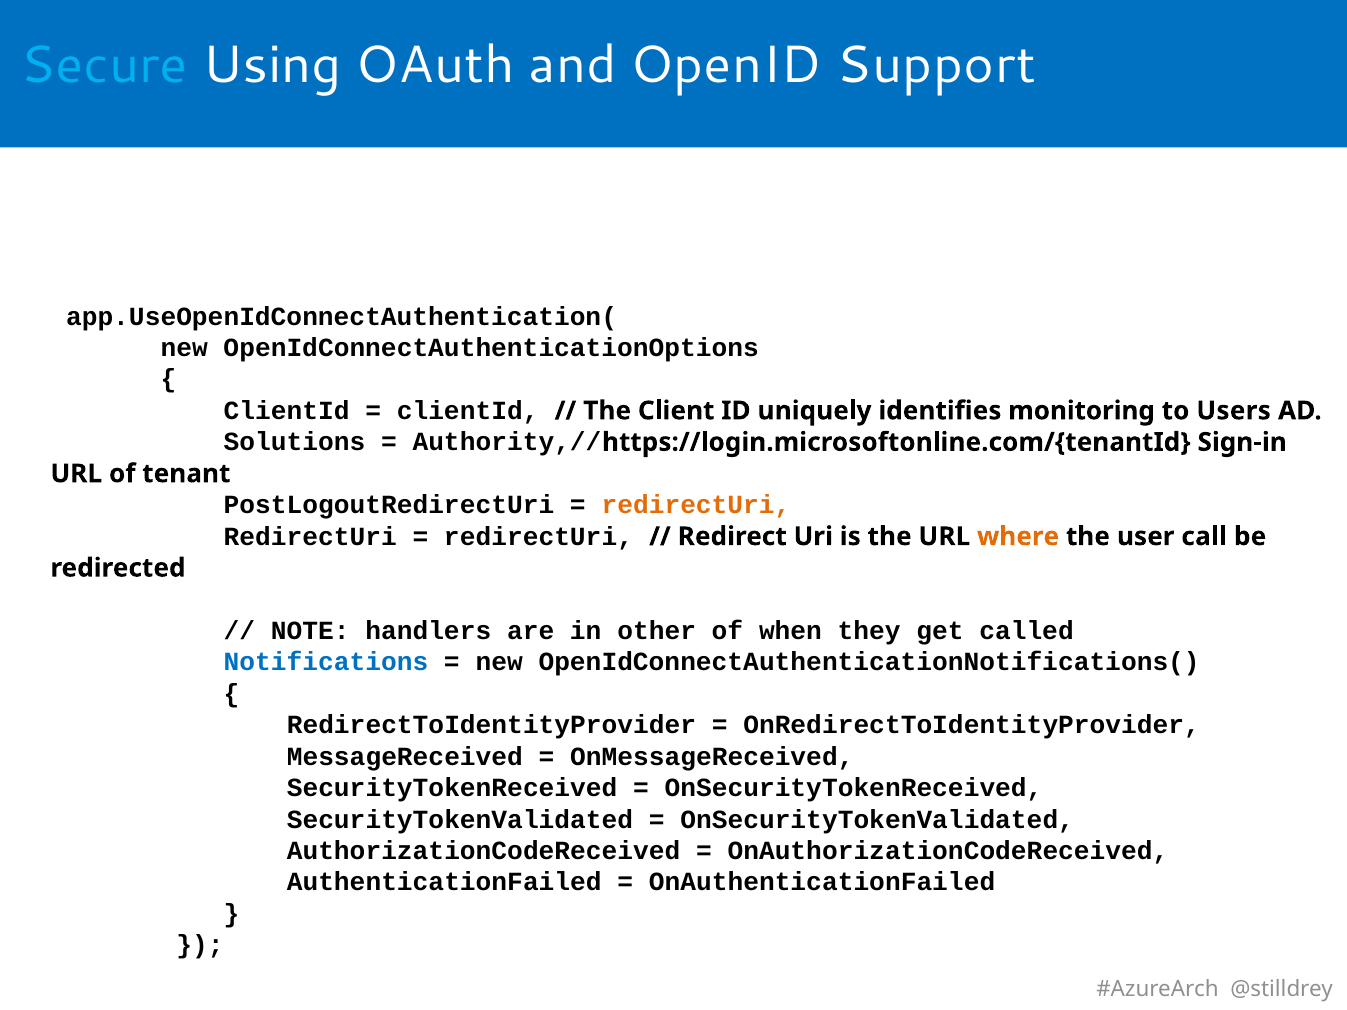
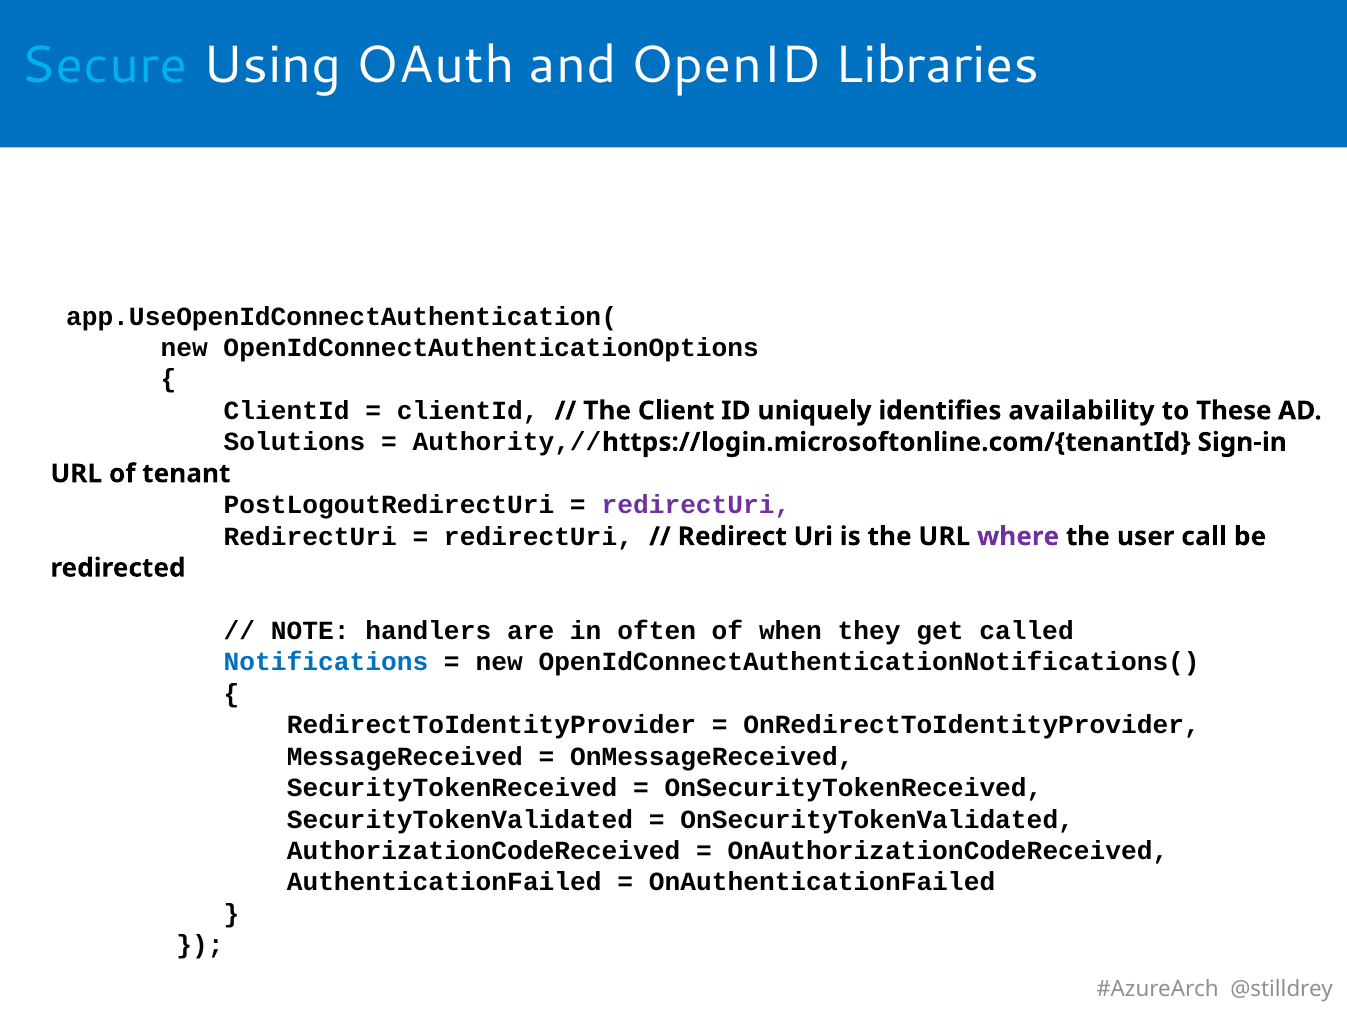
Support: Support -> Libraries
monitoring: monitoring -> availability
Users: Users -> These
redirectUri at (696, 505) colour: orange -> purple
where colour: orange -> purple
other: other -> often
